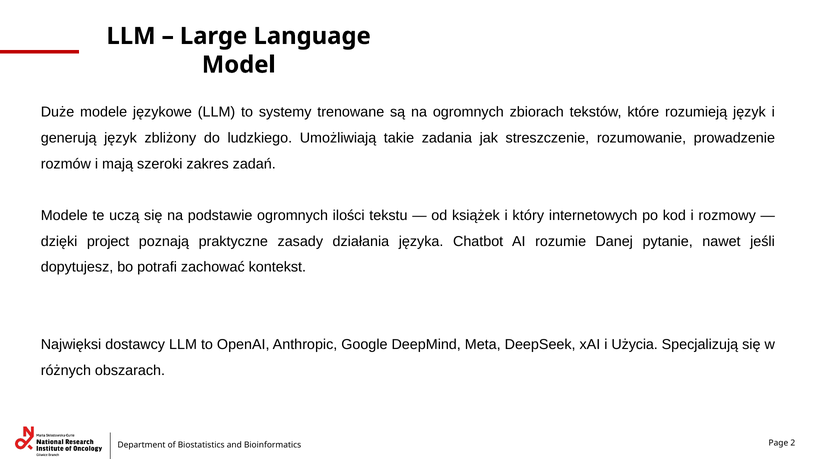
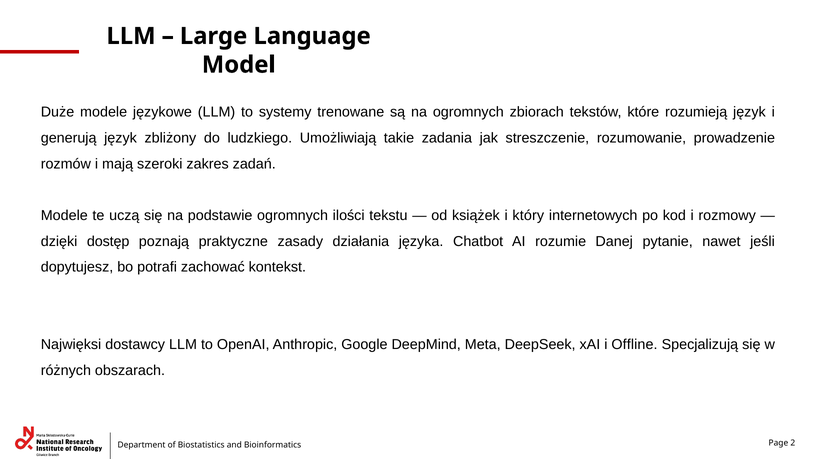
project: project -> dostęp
Użycia: Użycia -> Offline
